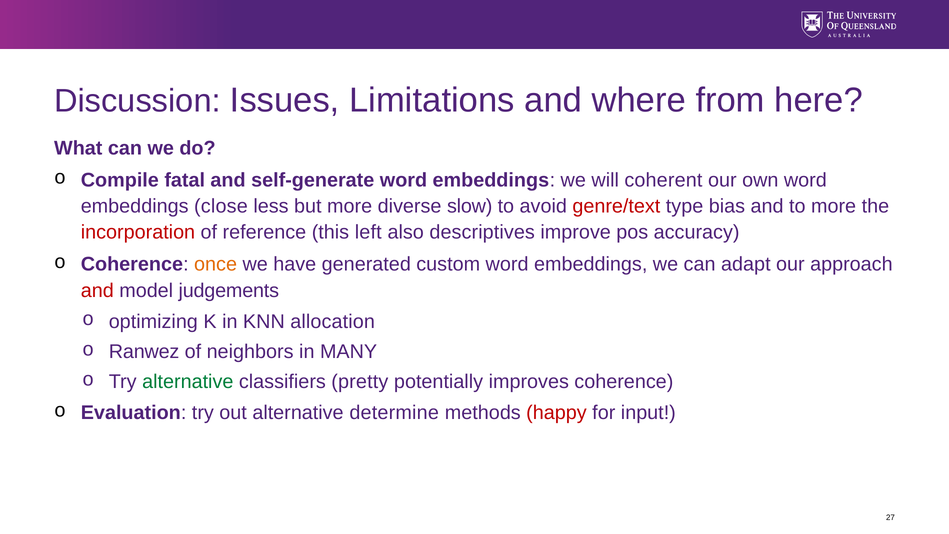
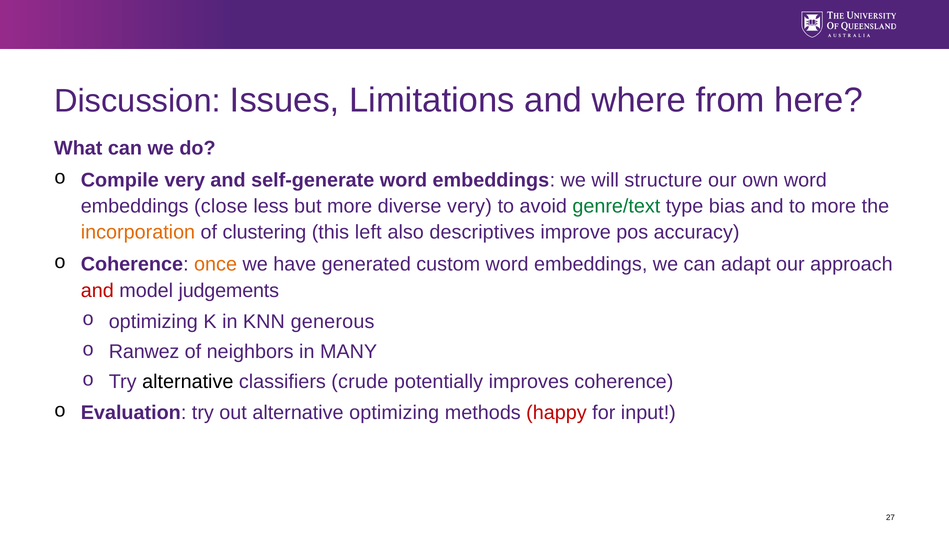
Compile fatal: fatal -> very
coherent: coherent -> structure
diverse slow: slow -> very
genre/text colour: red -> green
incorporation colour: red -> orange
reference: reference -> clustering
allocation: allocation -> generous
alternative at (188, 382) colour: green -> black
pretty: pretty -> crude
alternative determine: determine -> optimizing
